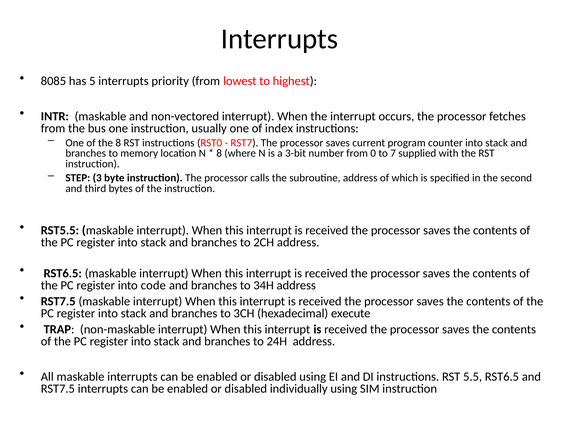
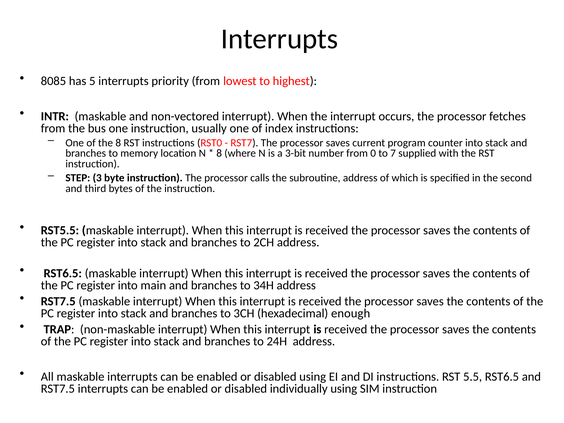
code: code -> main
execute: execute -> enough
